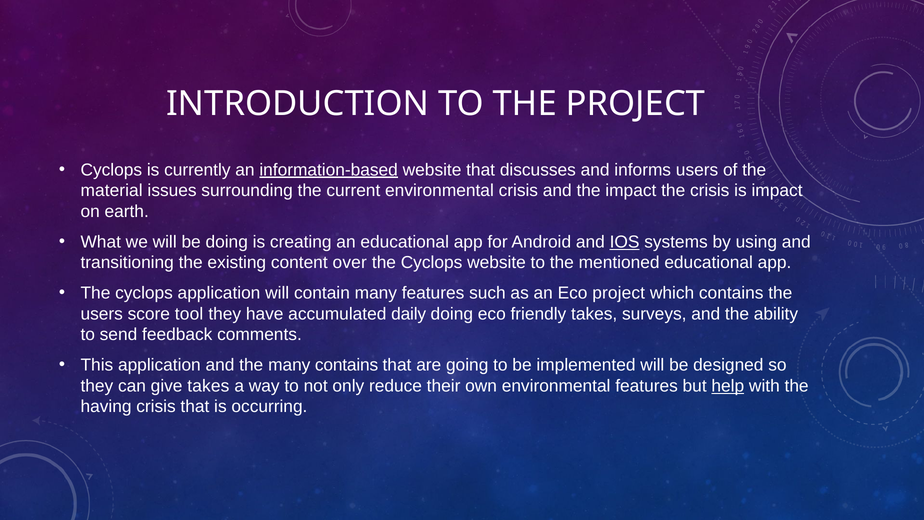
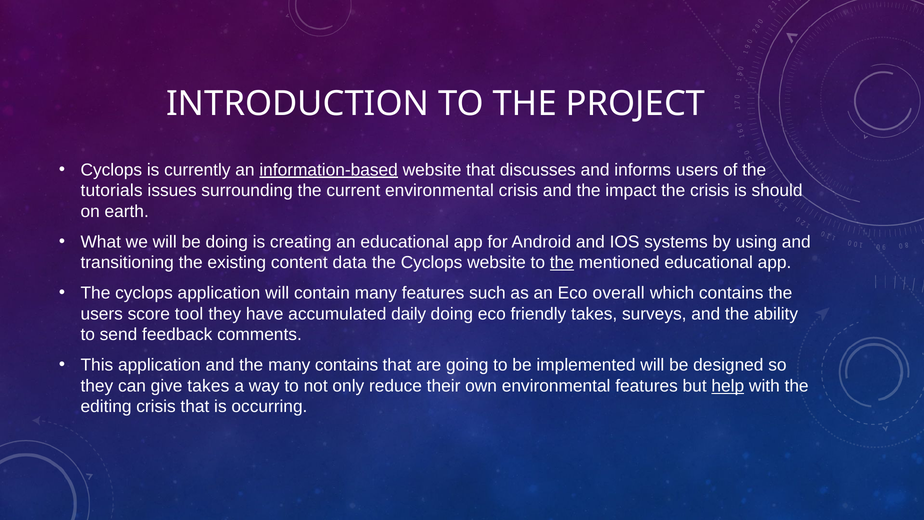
material: material -> tutorials
is impact: impact -> should
IOS underline: present -> none
over: over -> data
the at (562, 263) underline: none -> present
Eco project: project -> overall
having: having -> editing
